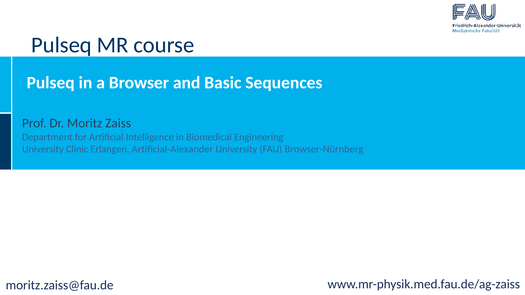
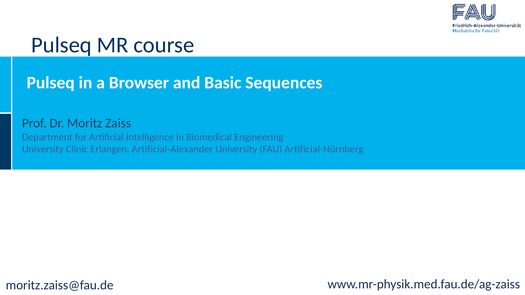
Browser-Nürnberg: Browser-Nürnberg -> Artificial-Nürnberg
